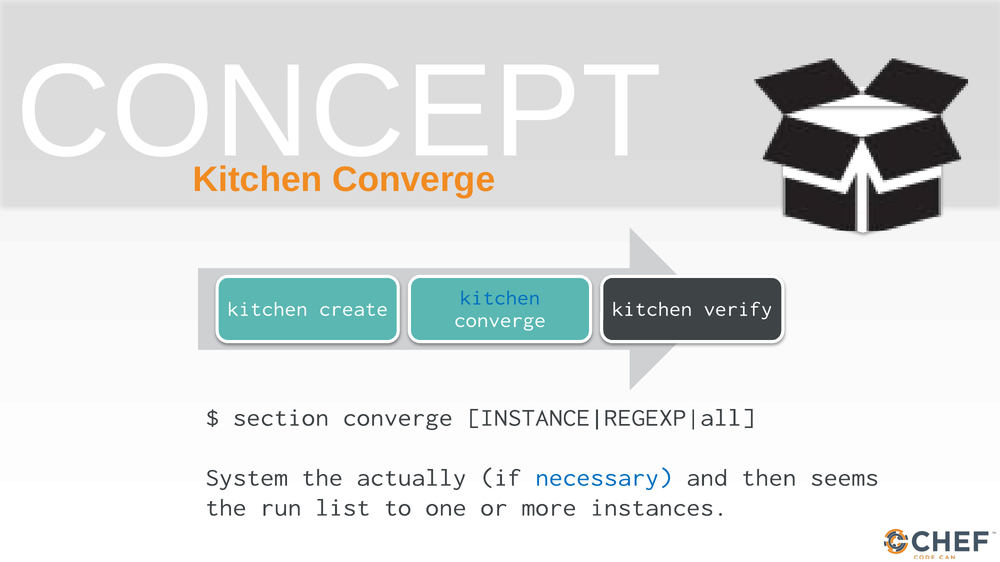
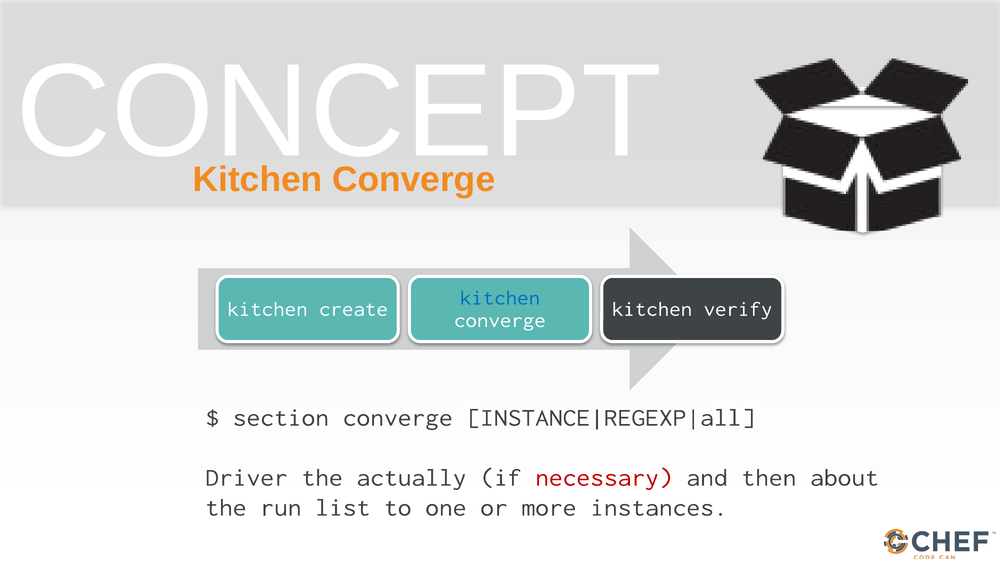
System: System -> Driver
necessary colour: blue -> red
seems: seems -> about
